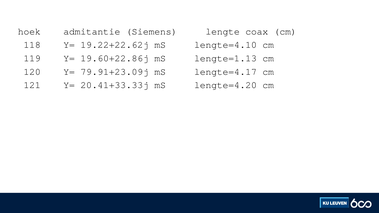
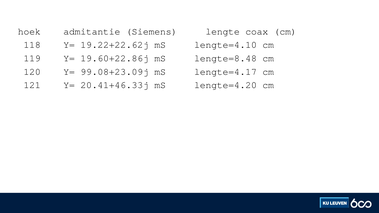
lengte=1.13: lengte=1.13 -> lengte=8.48
79.91+23.09j: 79.91+23.09j -> 99.08+23.09j
20.41+33.33j: 20.41+33.33j -> 20.41+46.33j
